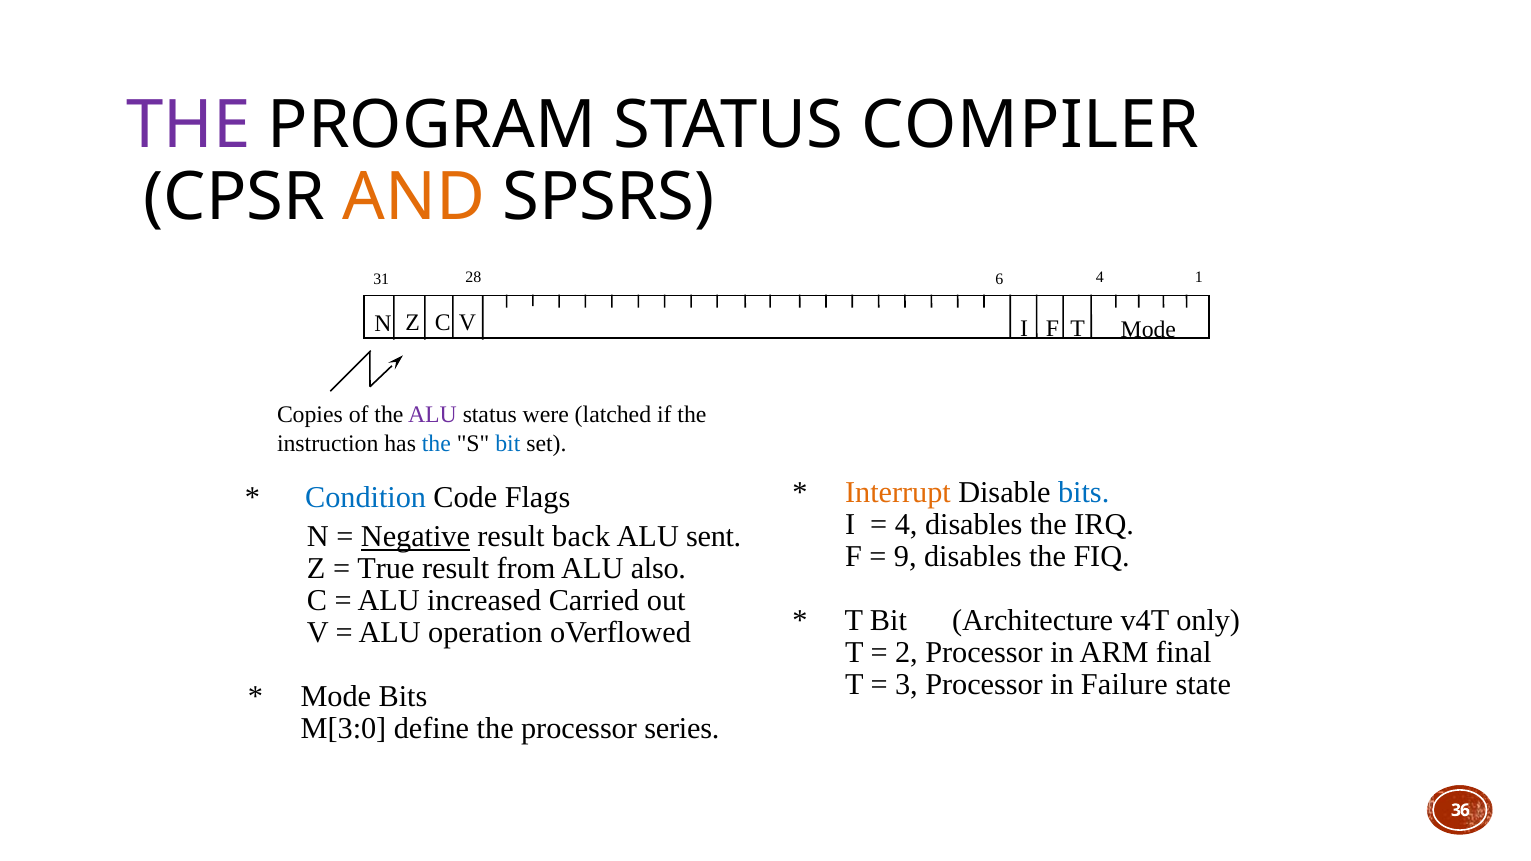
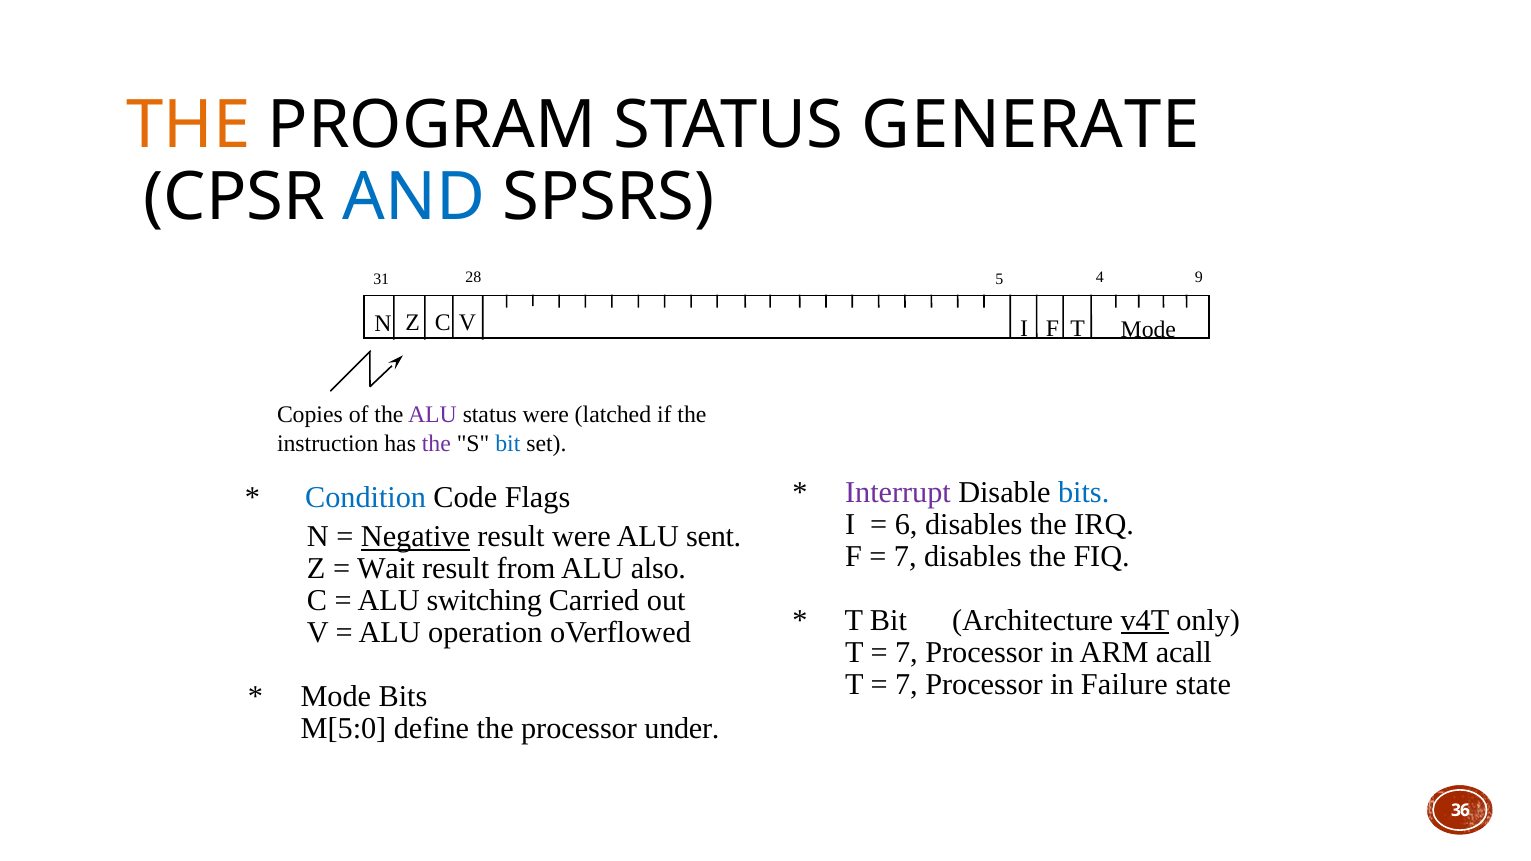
THE at (188, 125) colour: purple -> orange
COMPILER: COMPILER -> GENERATE
AND colour: orange -> blue
6: 6 -> 5
1: 1 -> 9
the at (436, 443) colour: blue -> purple
Interrupt colour: orange -> purple
4 at (906, 525): 4 -> 6
result back: back -> were
9 at (905, 557): 9 -> 7
True: True -> Wait
increased: increased -> switching
v4T underline: none -> present
2 at (906, 652): 2 -> 7
final: final -> acall
3 at (906, 684): 3 -> 7
M[3:0: M[3:0 -> M[5:0
series: series -> under
